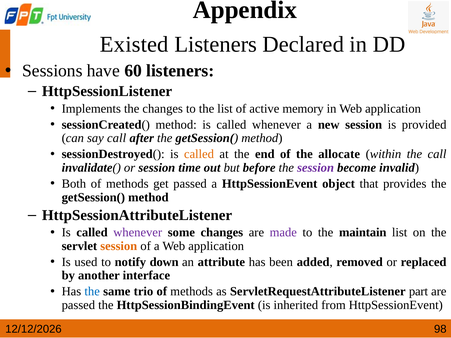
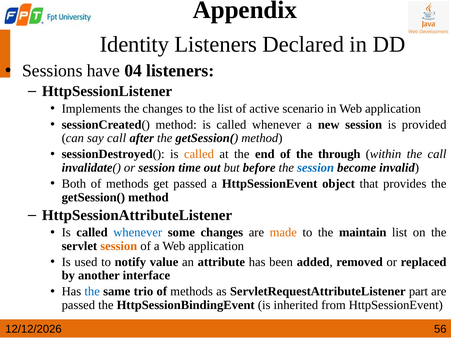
Existed: Existed -> Identity
60: 60 -> 04
memory: memory -> scenario
allocate: allocate -> through
session at (316, 168) colour: purple -> blue
whenever at (138, 233) colour: purple -> blue
made colour: purple -> orange
down: down -> value
98: 98 -> 56
